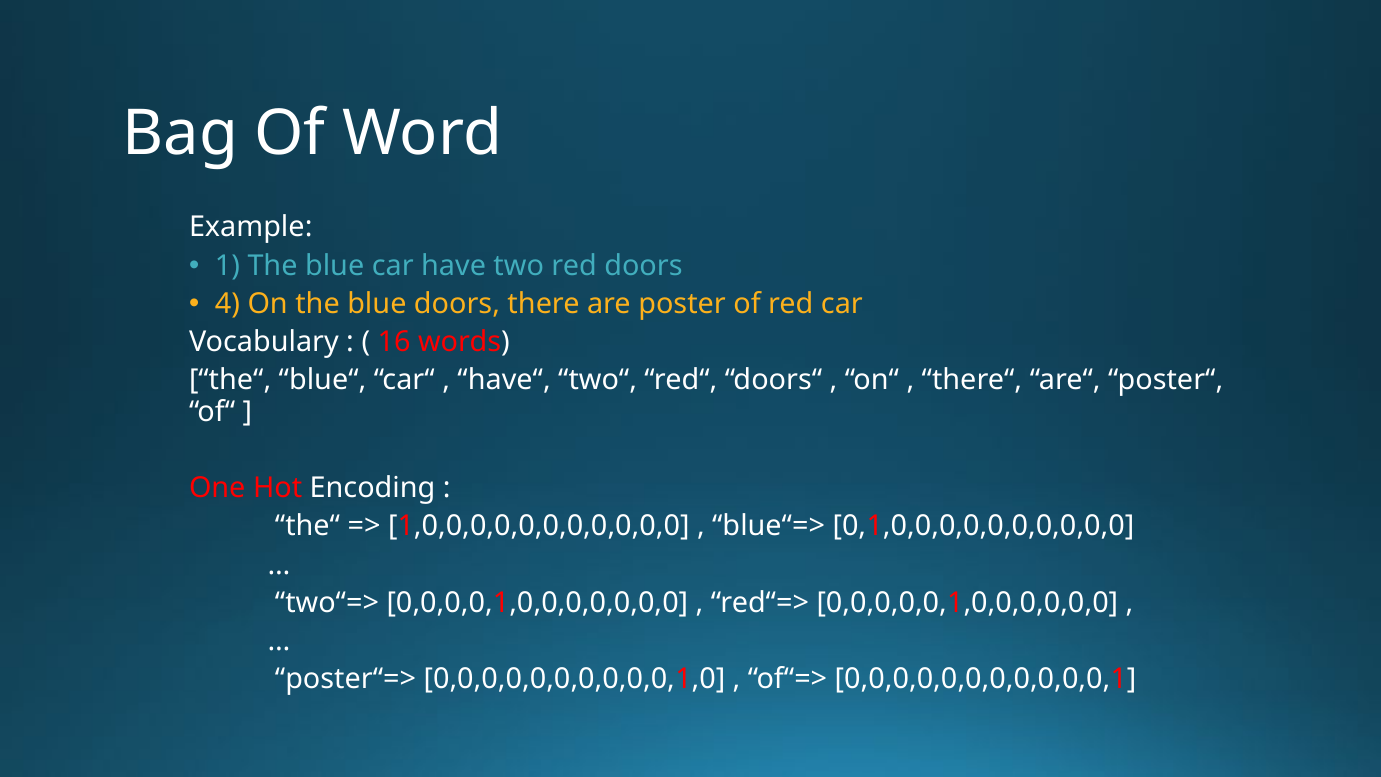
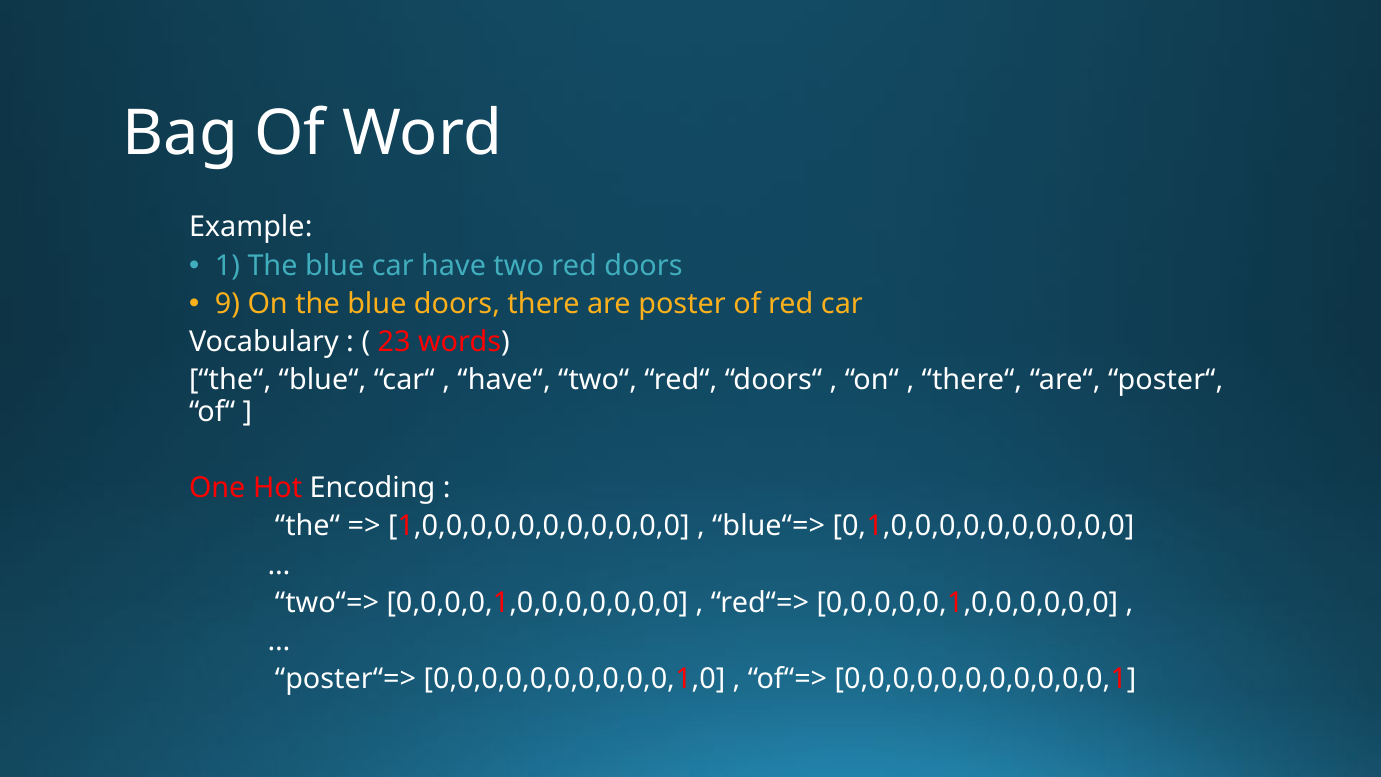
4: 4 -> 9
16: 16 -> 23
